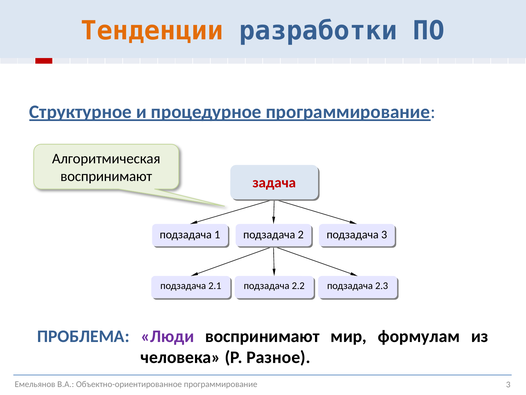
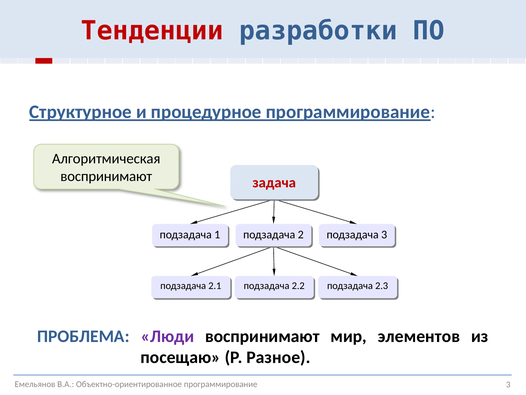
Тенденции colour: orange -> red
формулам: формулам -> элементов
человека: человека -> посещаю
